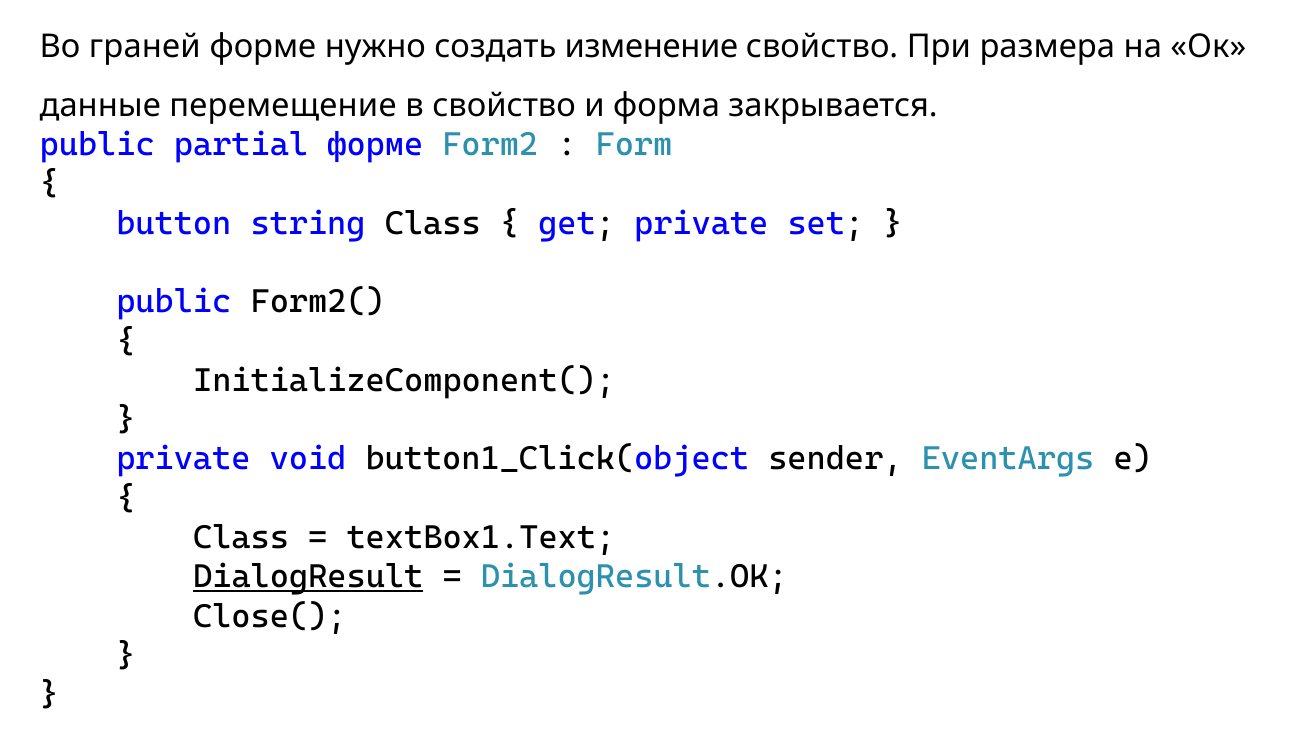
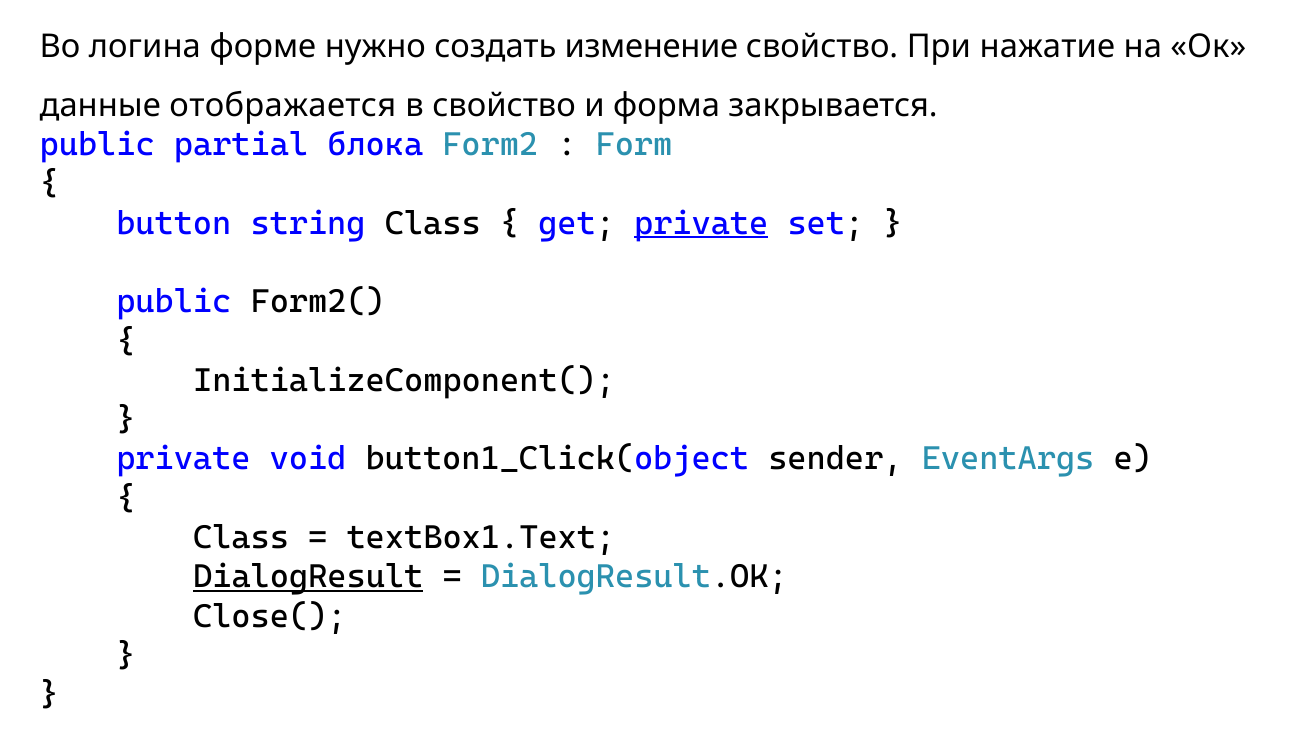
граней: граней -> логина
размера: размера -> нажатие
перемещение: перемещение -> отображается
partial форме: форме -> блока
private at (701, 223) underline: none -> present
